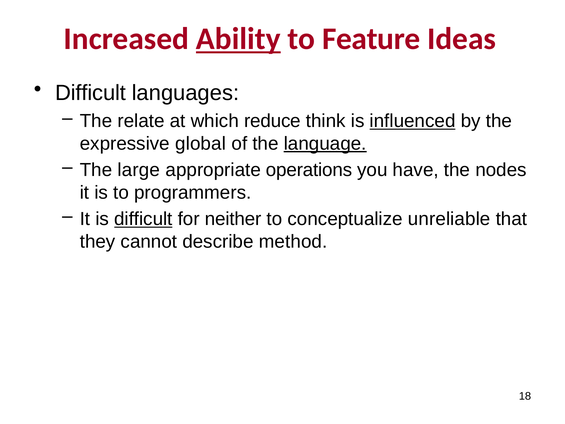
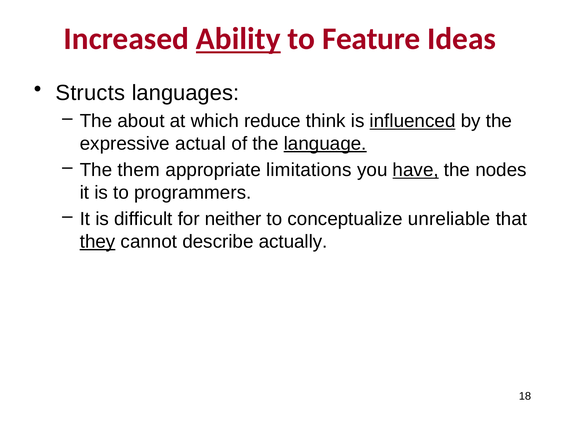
Difficult at (90, 93): Difficult -> Structs
relate: relate -> about
global: global -> actual
large: large -> them
operations: operations -> limitations
have underline: none -> present
difficult at (143, 219) underline: present -> none
they underline: none -> present
method: method -> actually
